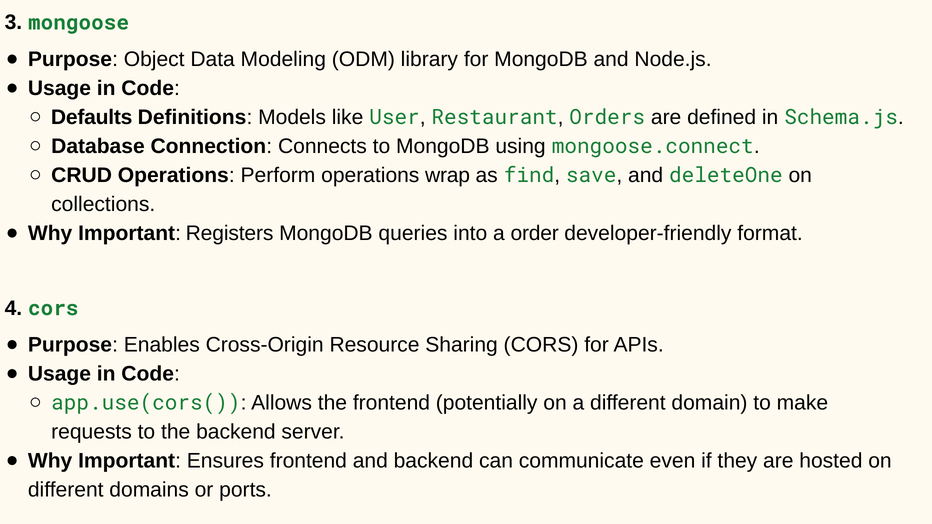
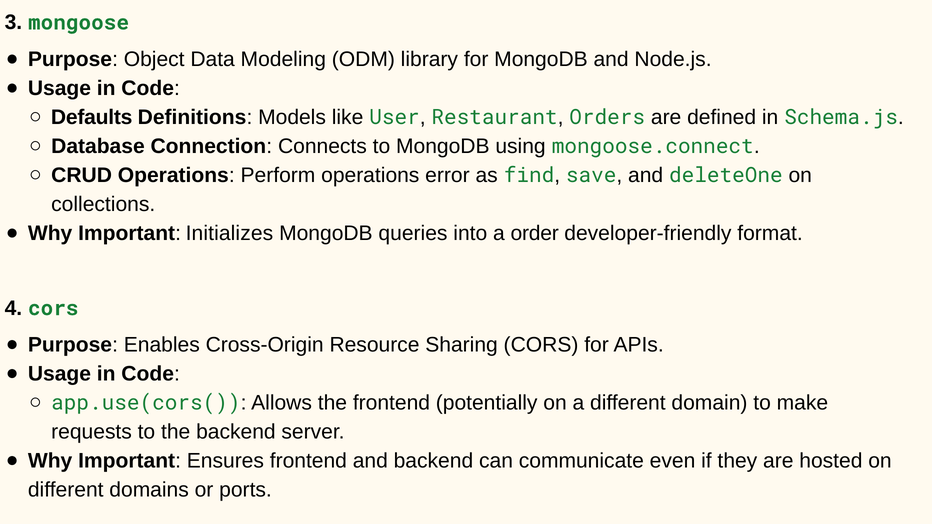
wrap: wrap -> error
Registers: Registers -> Initializes
